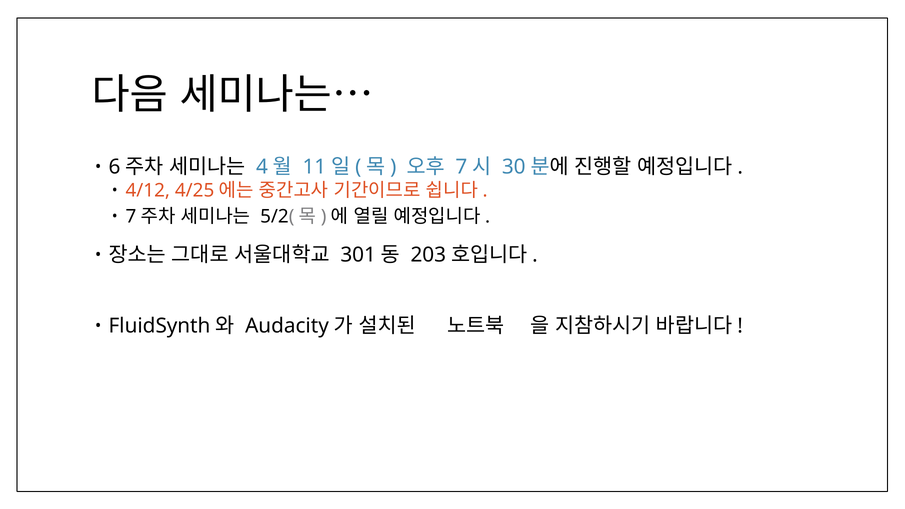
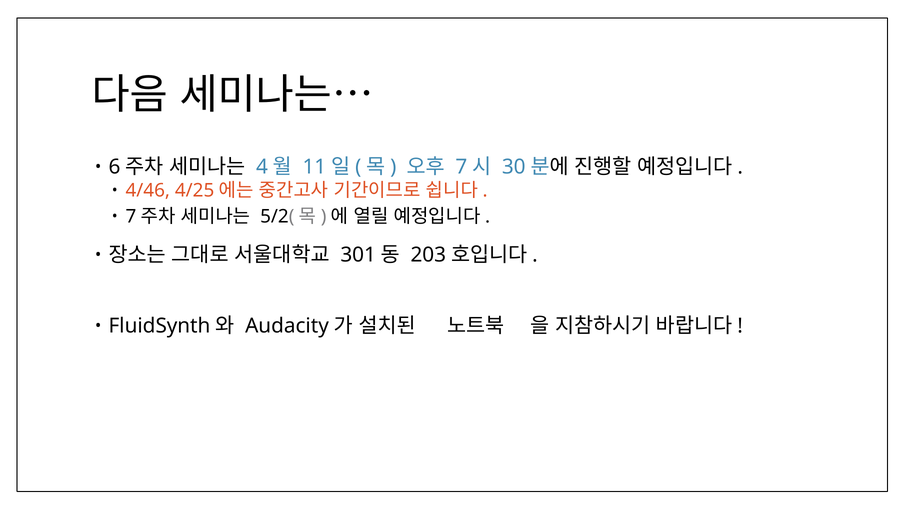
4/12: 4/12 -> 4/46
